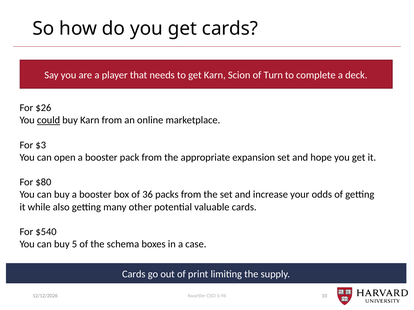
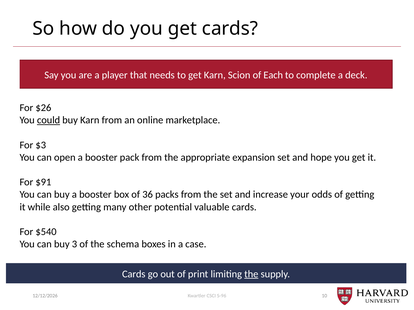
Turn: Turn -> Each
$80: $80 -> $91
5: 5 -> 3
the at (251, 274) underline: none -> present
